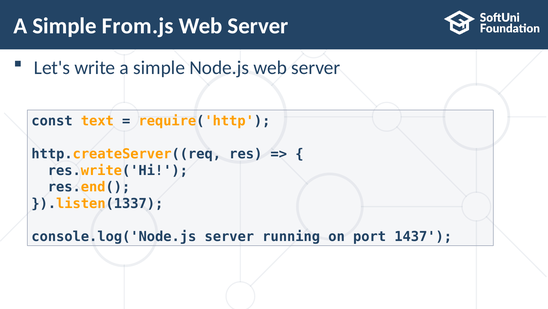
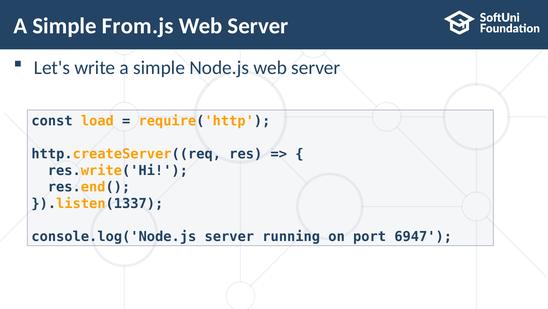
text: text -> load
1437: 1437 -> 6947
